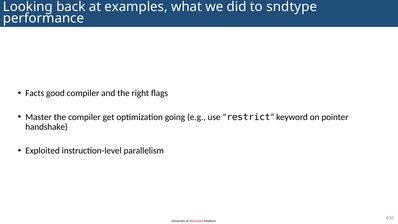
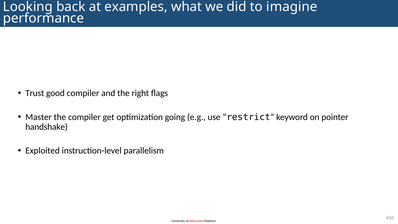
sndtype: sndtype -> imagine
Facts: Facts -> Trust
